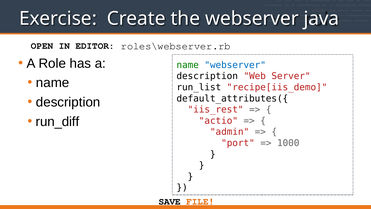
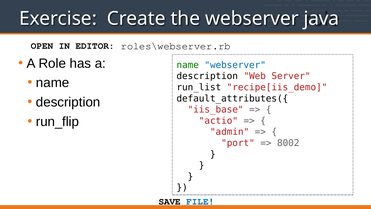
iis_rest: iis_rest -> iis_base
run_diff: run_diff -> run_flip
1000: 1000 -> 8002
FILE colour: orange -> blue
